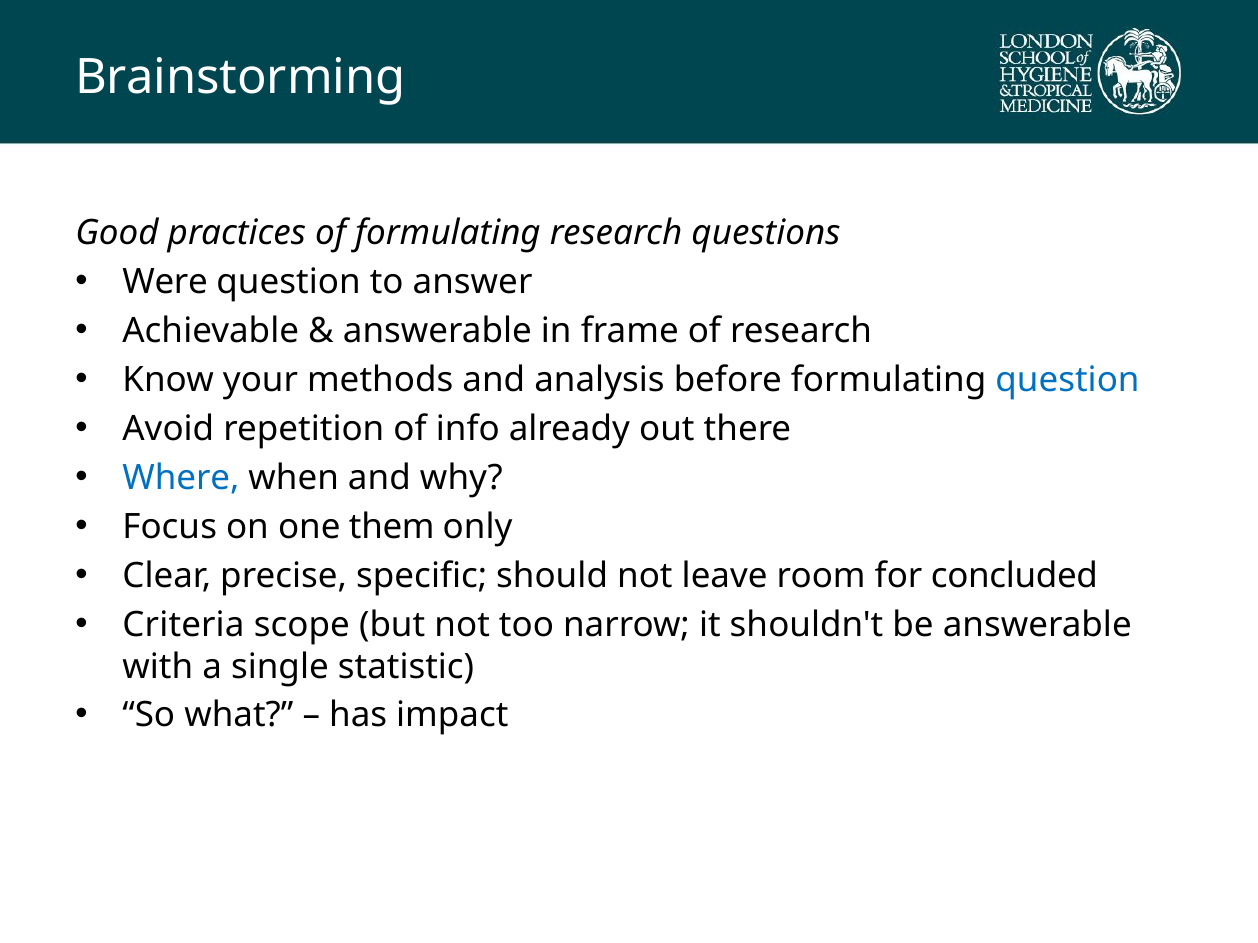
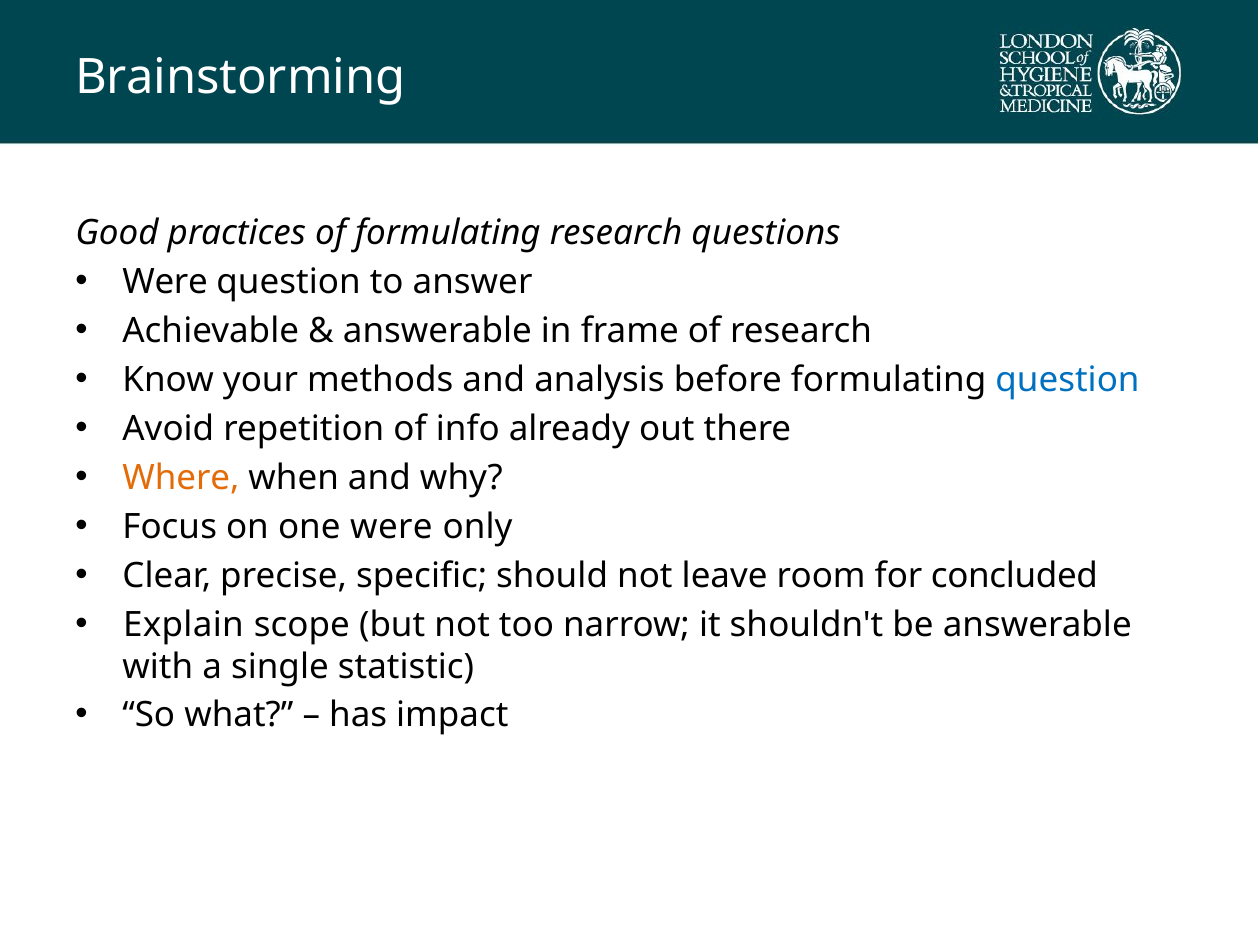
Where colour: blue -> orange
one them: them -> were
Criteria: Criteria -> Explain
